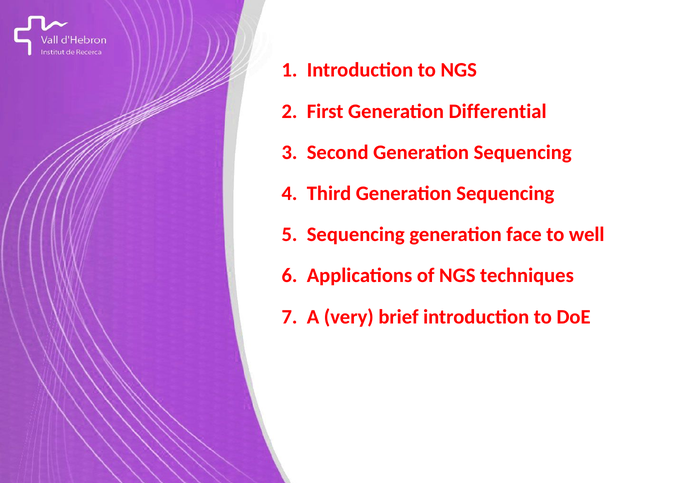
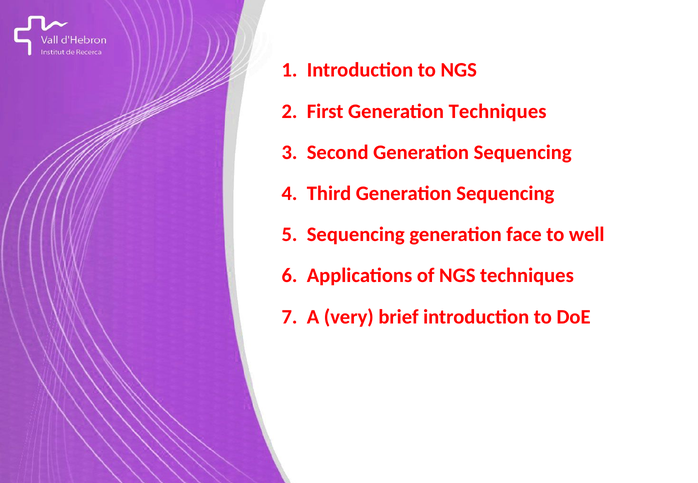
Generation Differential: Differential -> Techniques
